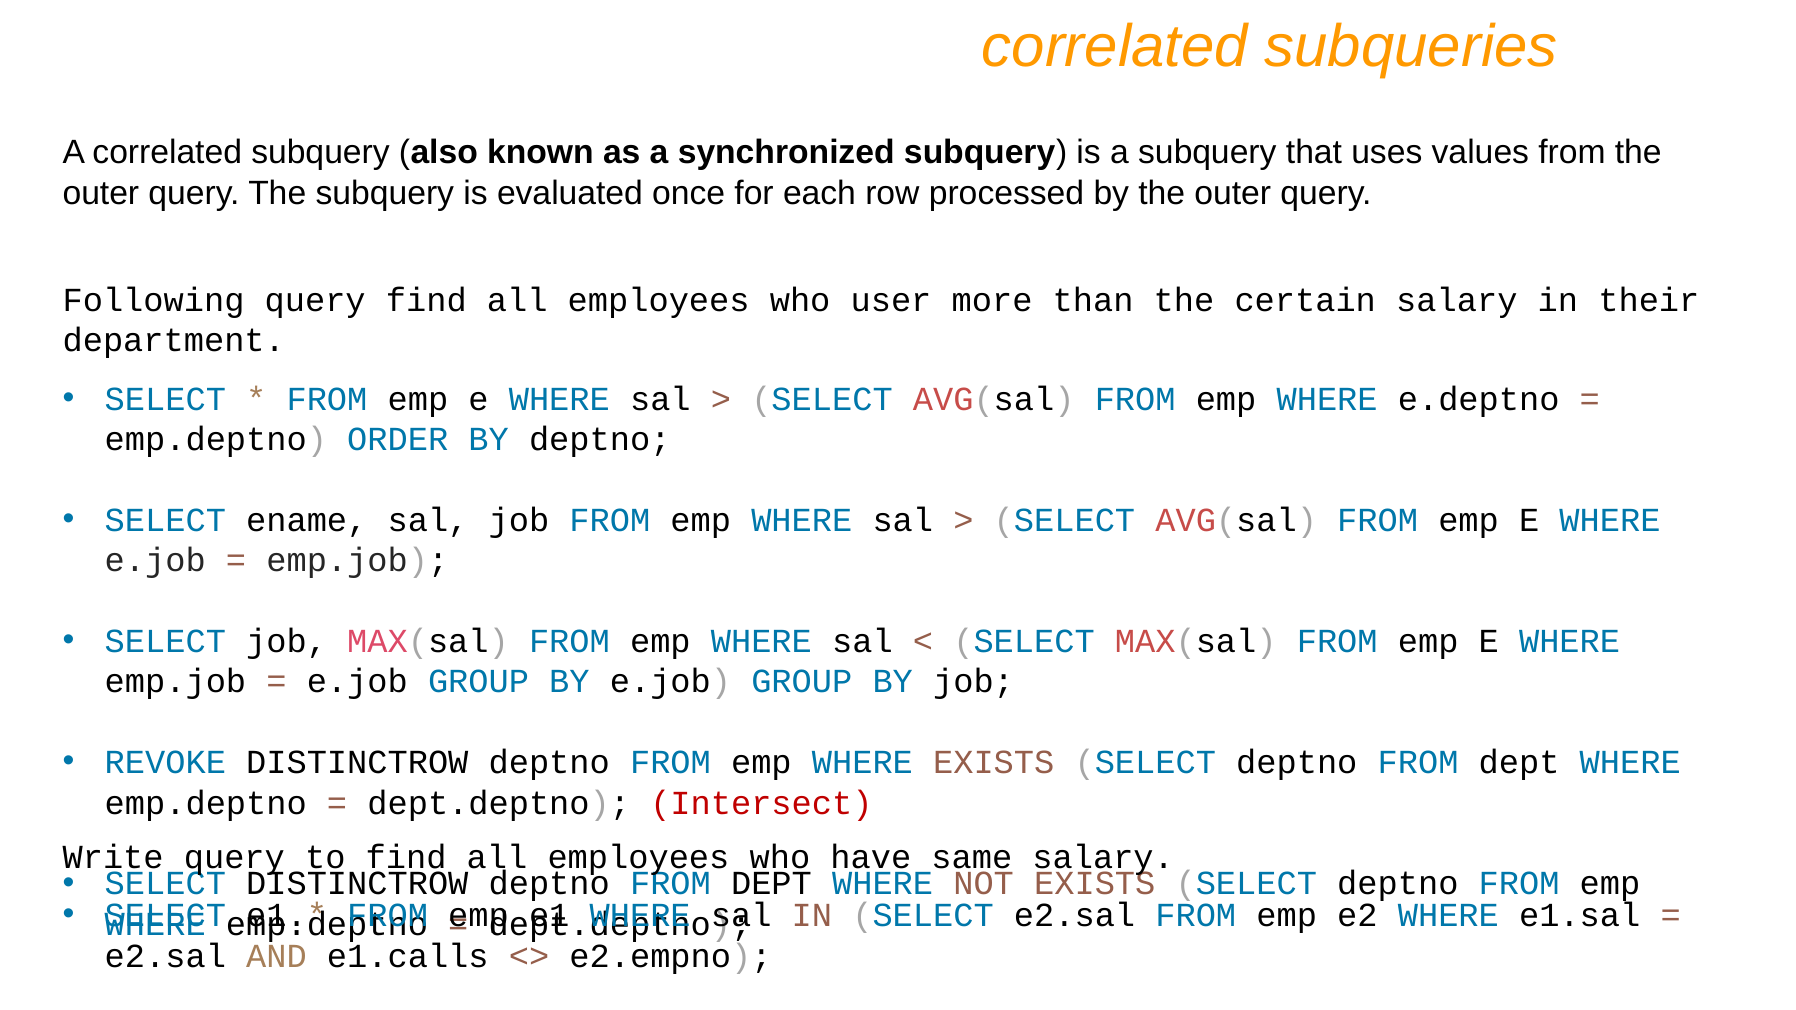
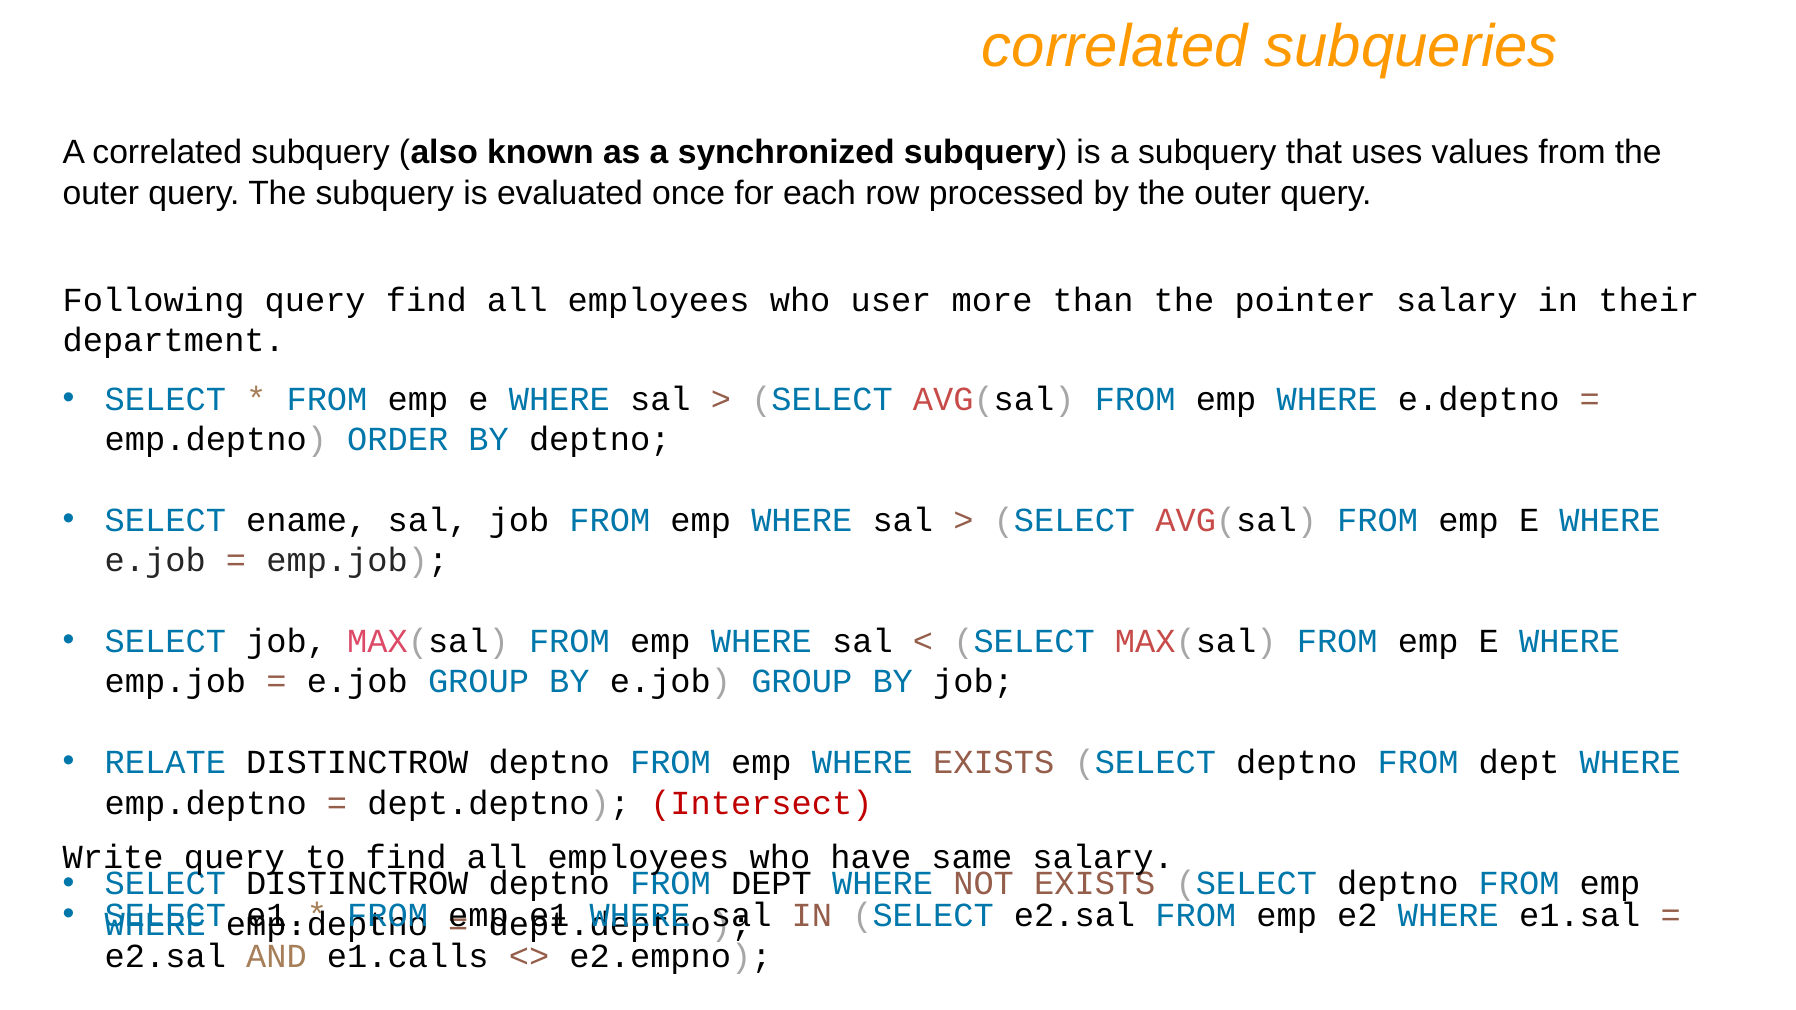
certain: certain -> pointer
REVOKE: REVOKE -> RELATE
